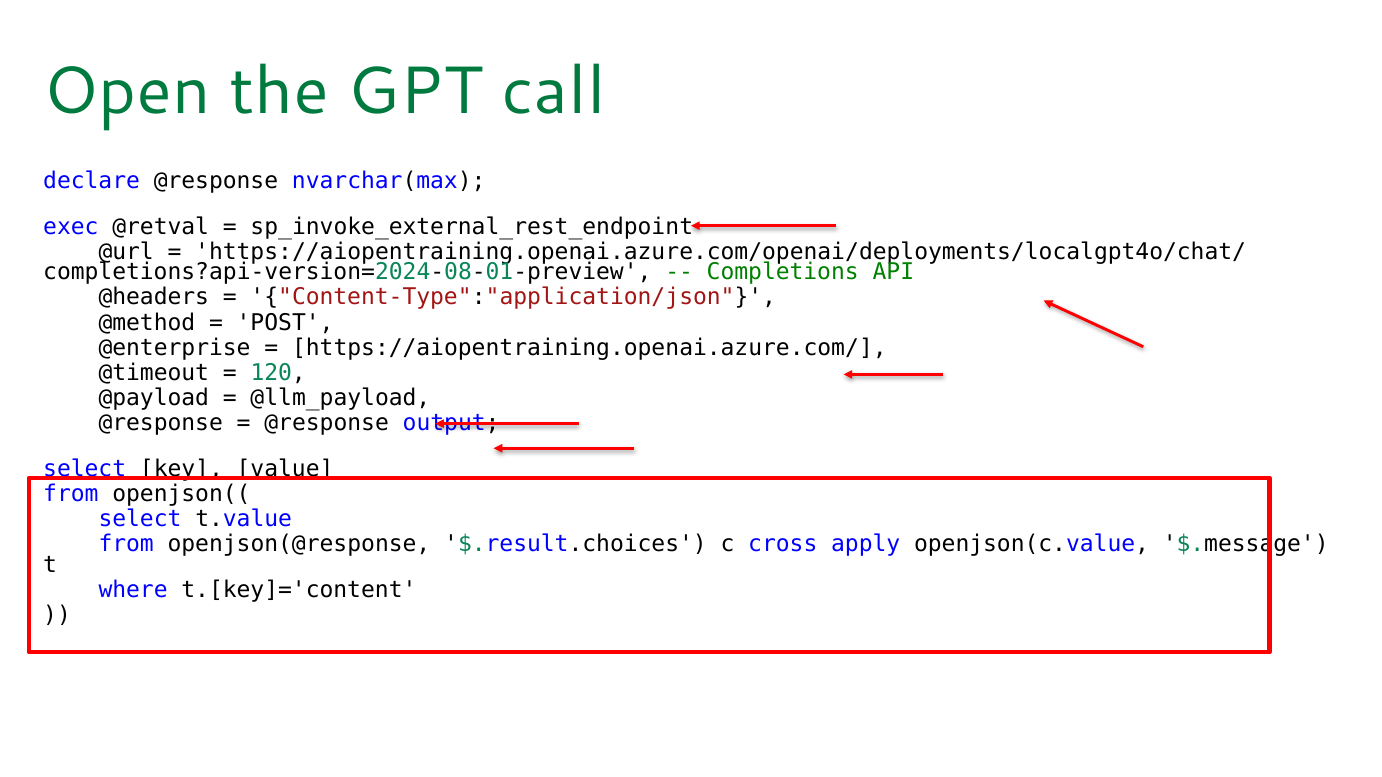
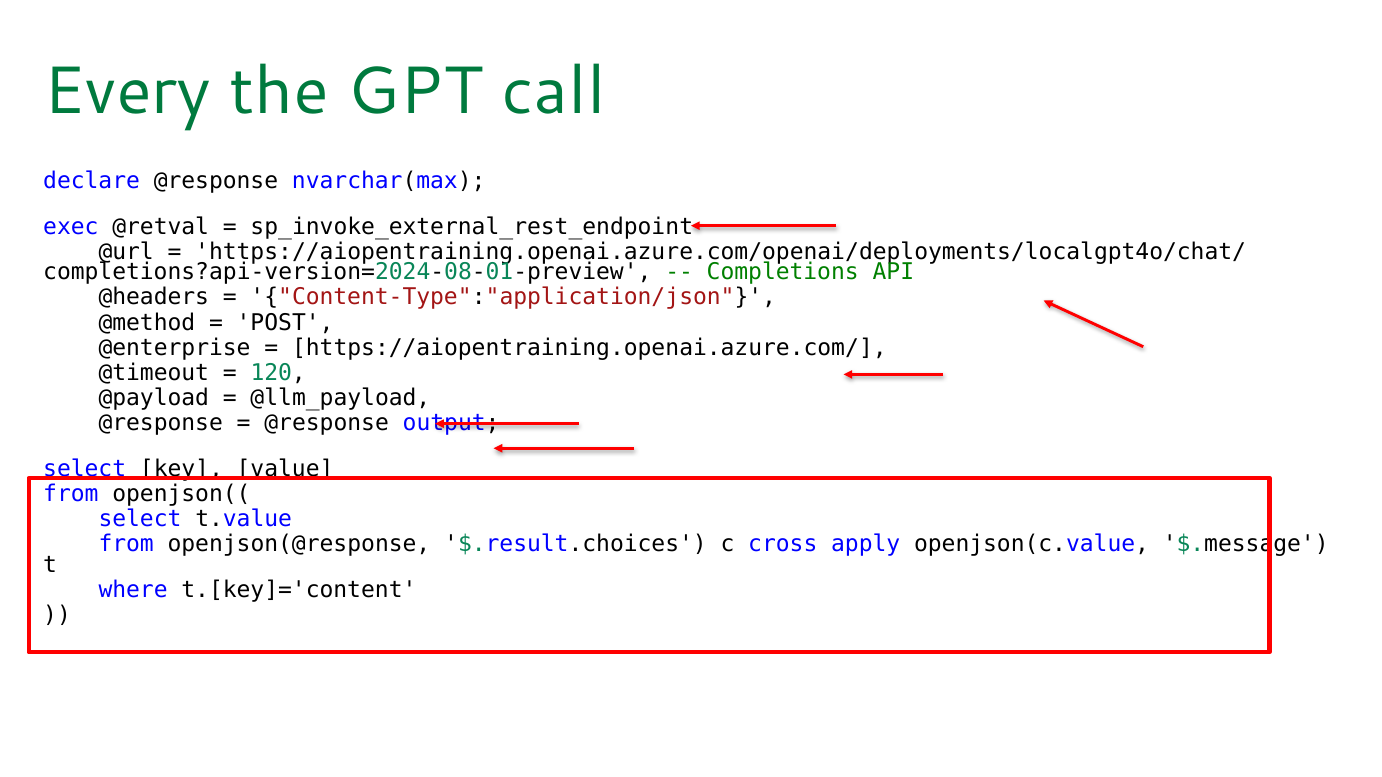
Open: Open -> Every
